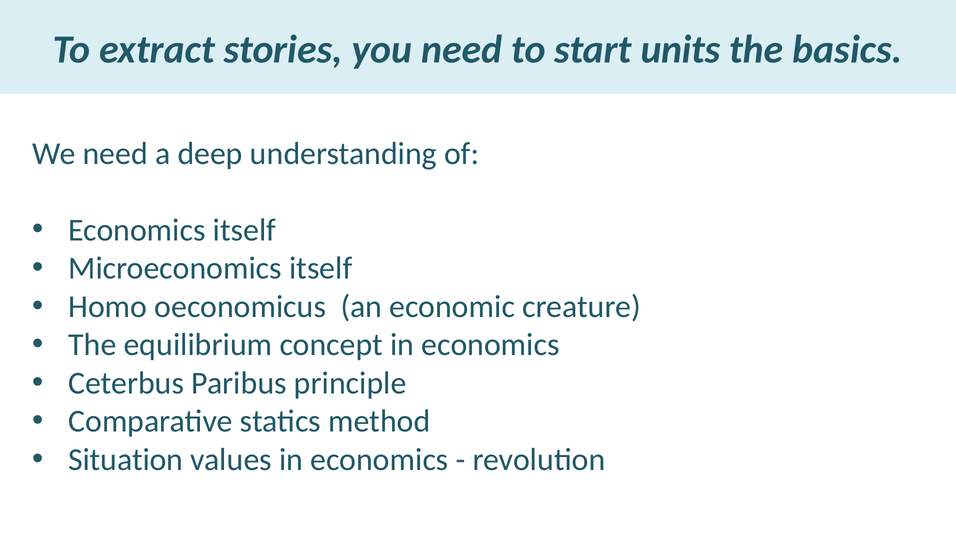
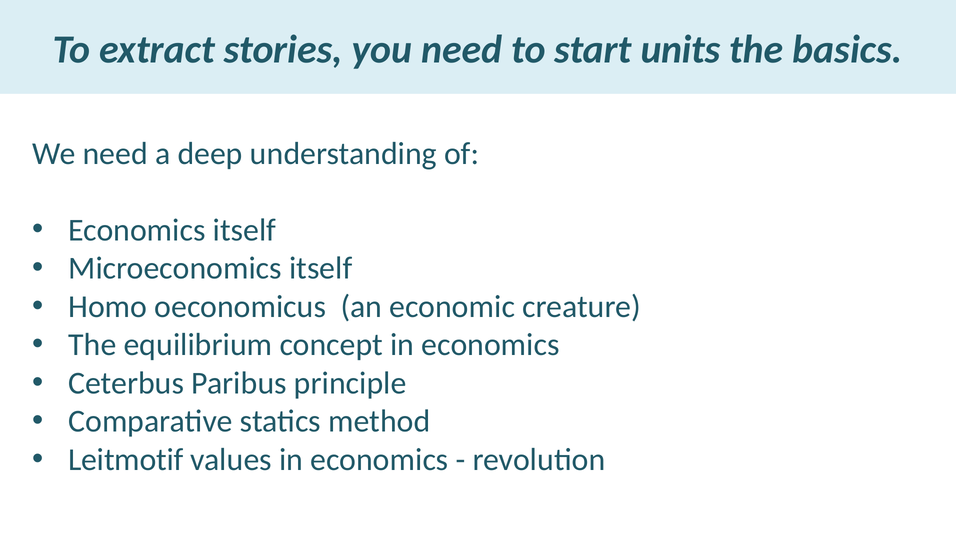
Situation: Situation -> Leitmotif
